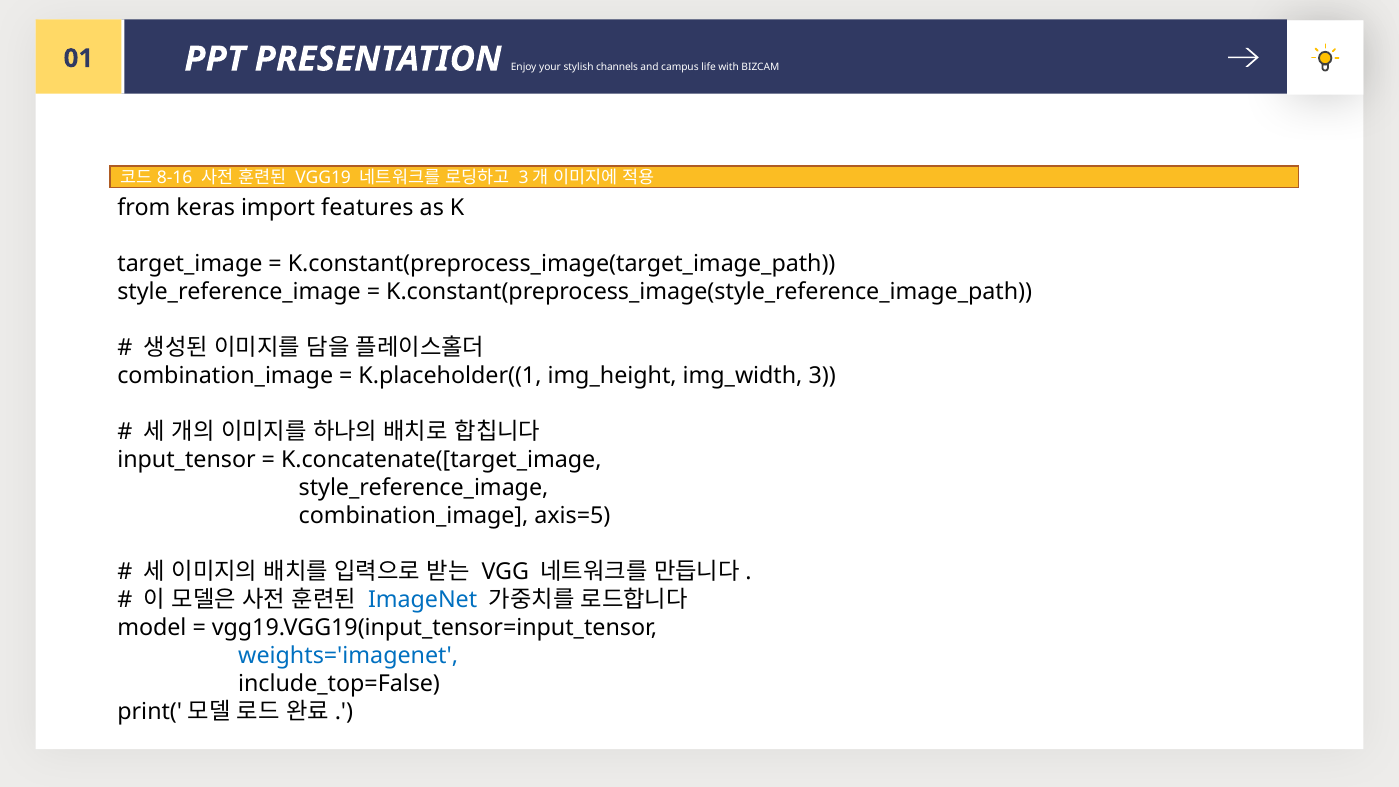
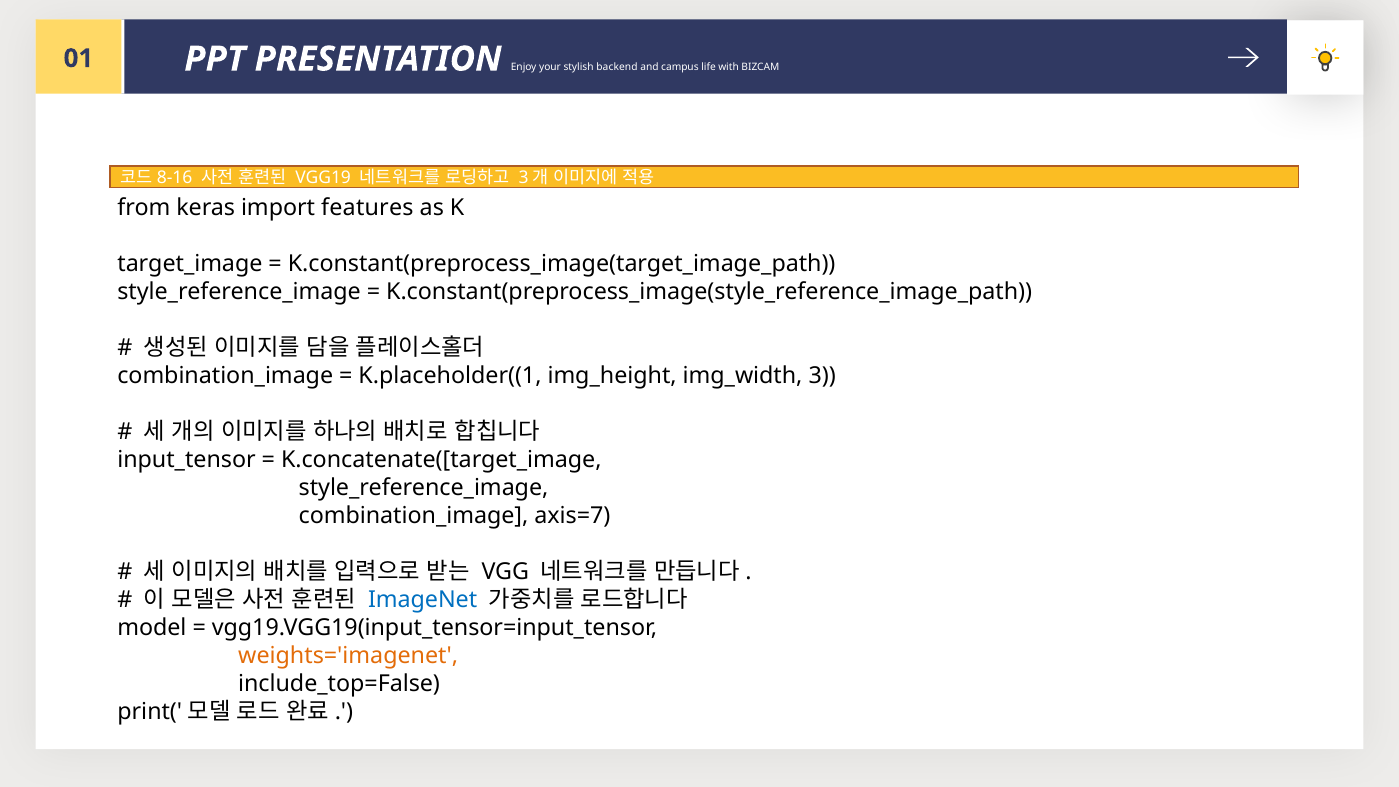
channels: channels -> backend
axis=5: axis=5 -> axis=7
weights='imagenet colour: blue -> orange
